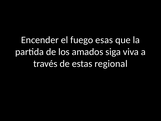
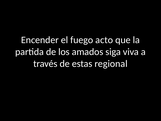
esas: esas -> acto
